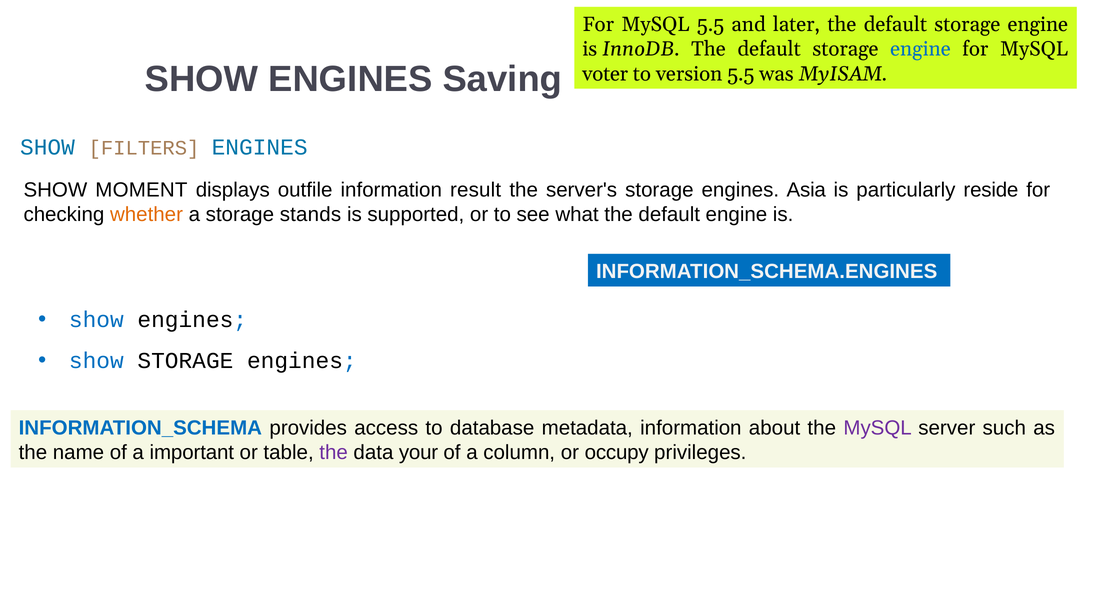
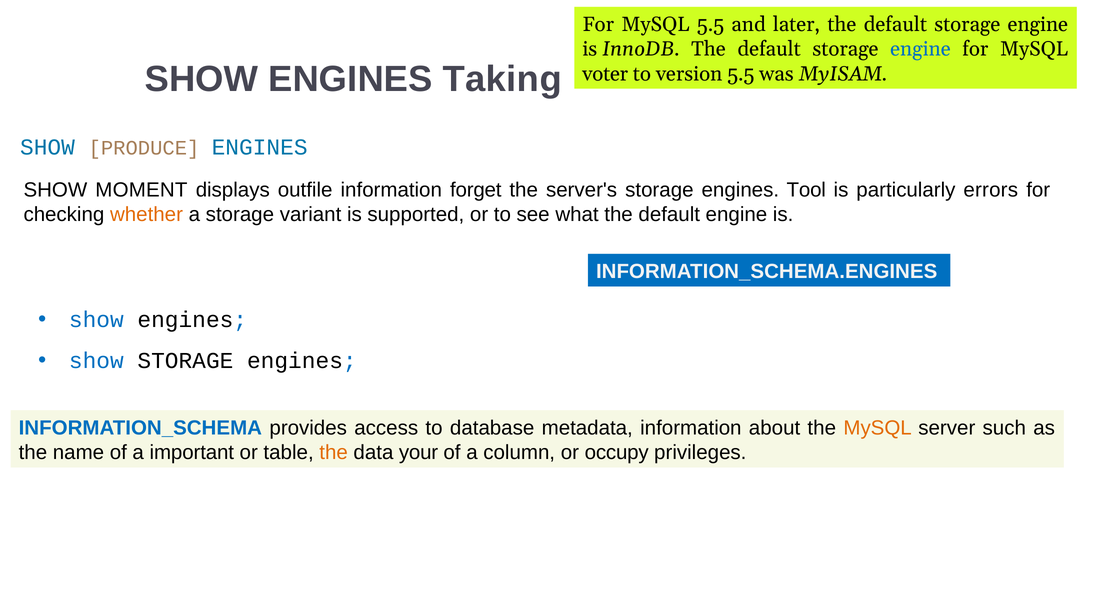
Saving: Saving -> Taking
FILTERS: FILTERS -> PRODUCE
result: result -> forget
Asia: Asia -> Tool
reside: reside -> errors
stands: stands -> variant
MySQL at (878, 428) colour: purple -> orange
the at (334, 453) colour: purple -> orange
